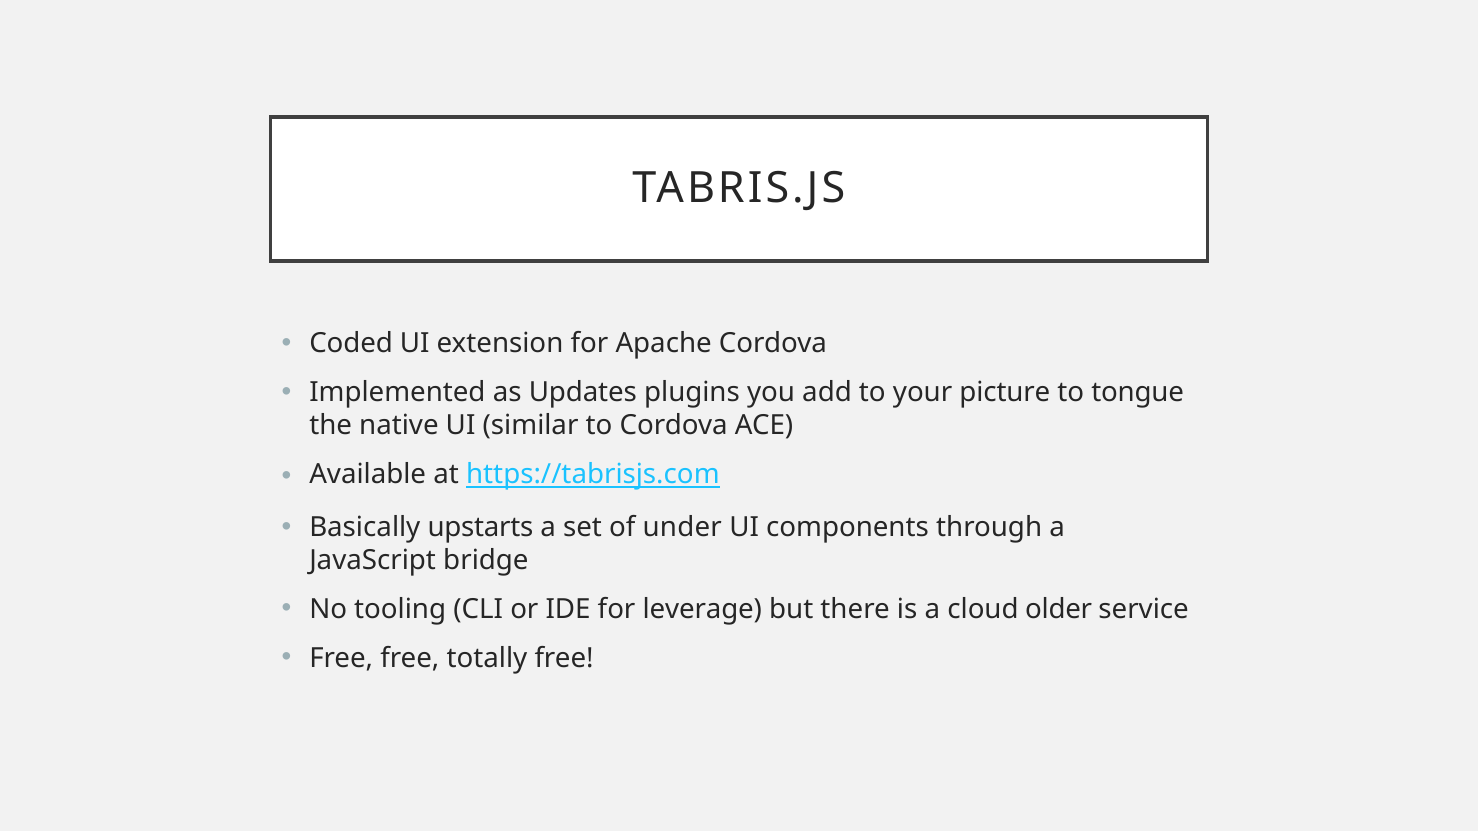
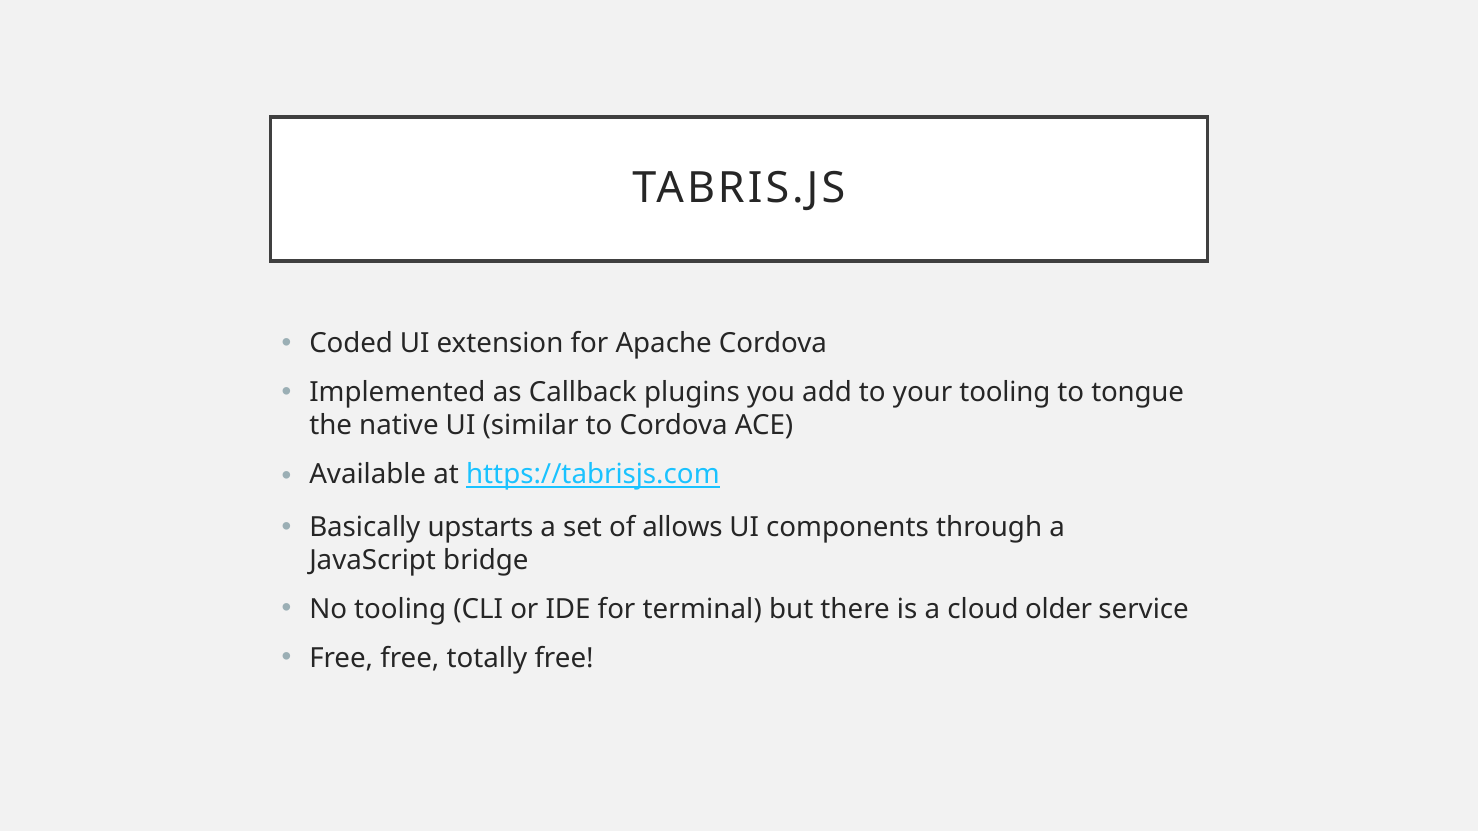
Updates: Updates -> Callback
your picture: picture -> tooling
under: under -> allows
leverage: leverage -> terminal
